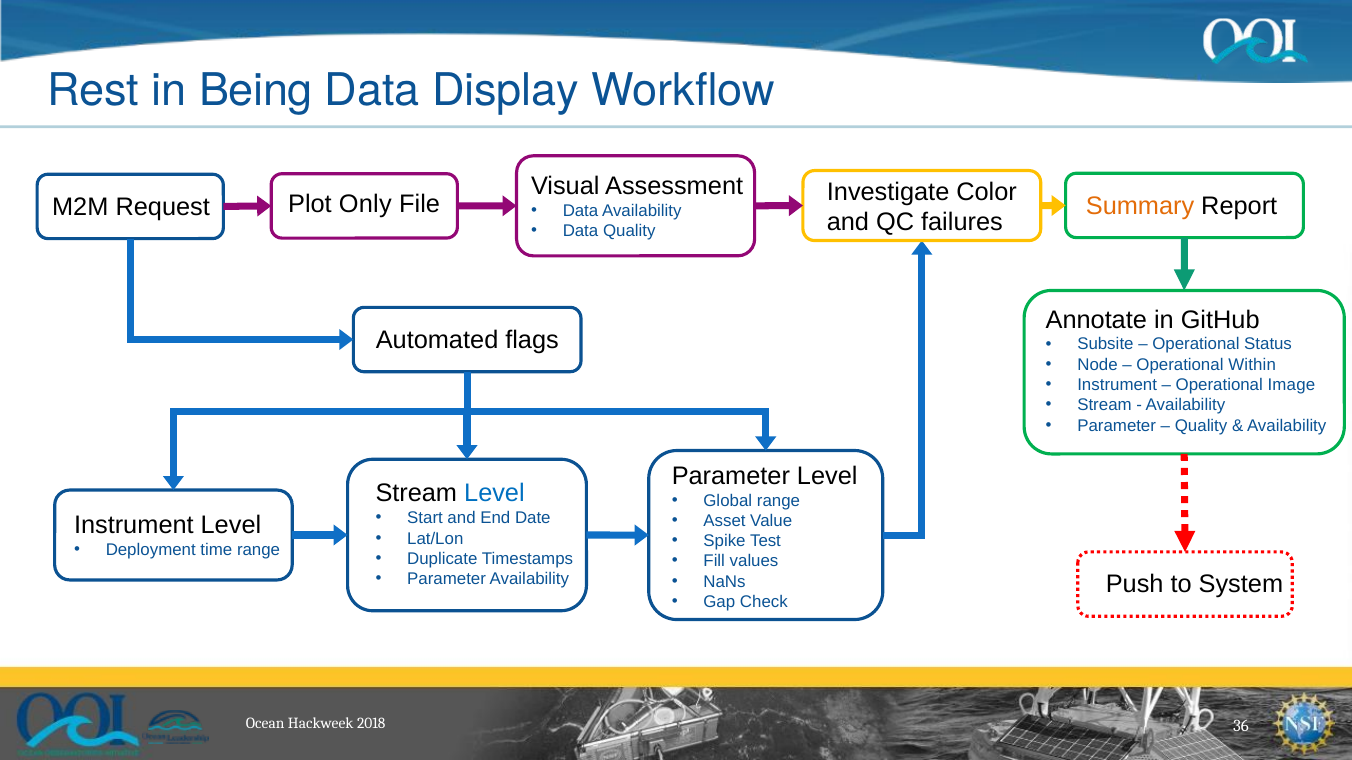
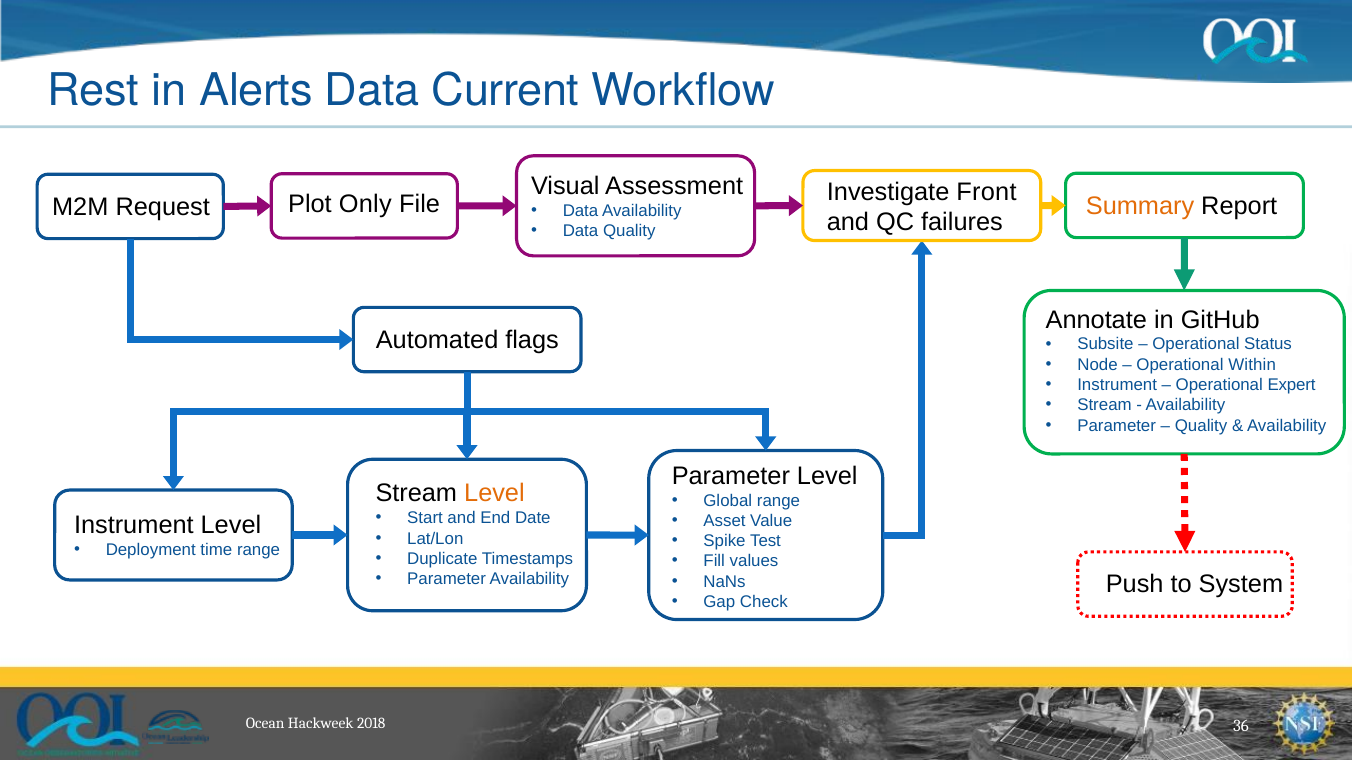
Being: Being -> Alerts
Display: Display -> Current
Color: Color -> Front
Image: Image -> Expert
Level at (494, 494) colour: blue -> orange
